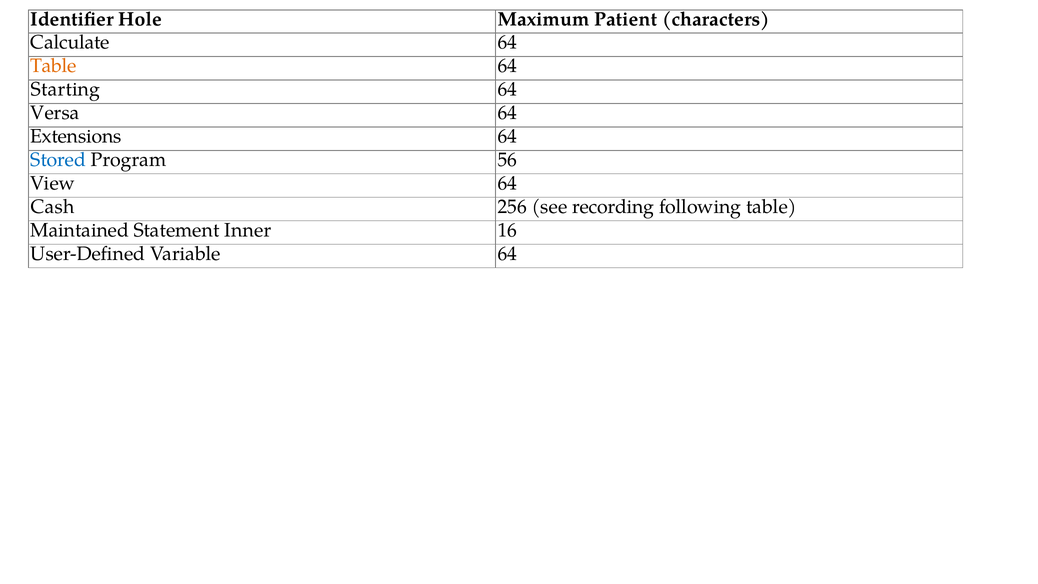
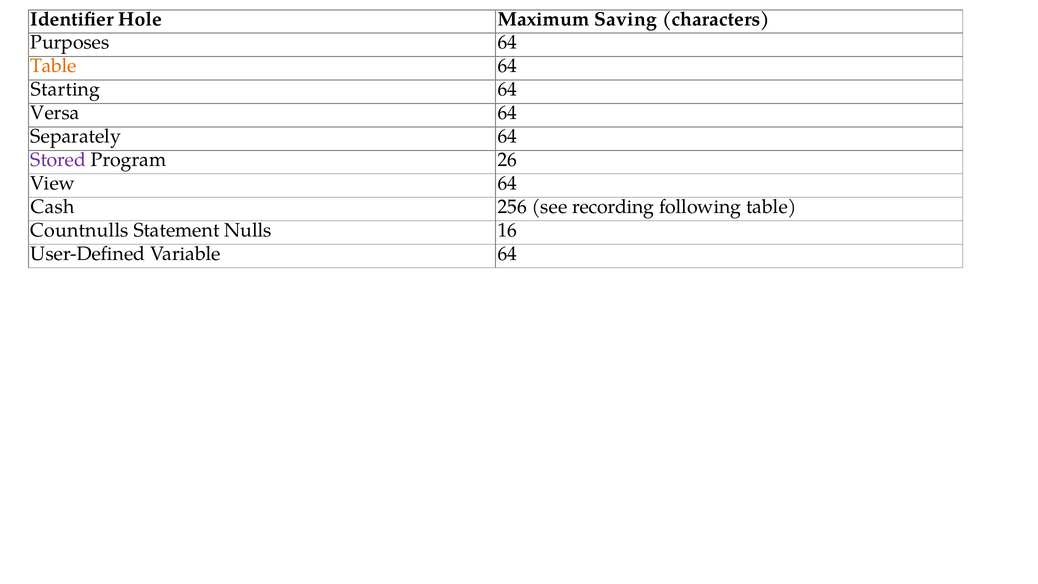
Patient: Patient -> Saving
Calculate: Calculate -> Purposes
Extensions: Extensions -> Separately
Stored colour: blue -> purple
56: 56 -> 26
Maintained: Maintained -> Countnulls
Inner: Inner -> Nulls
